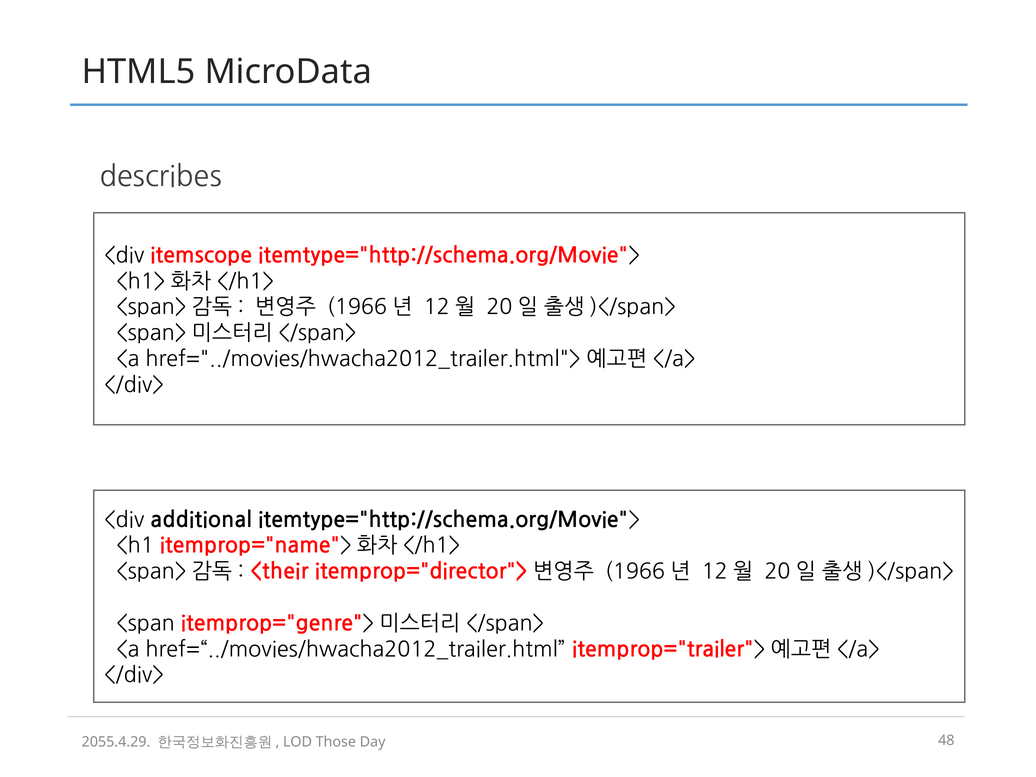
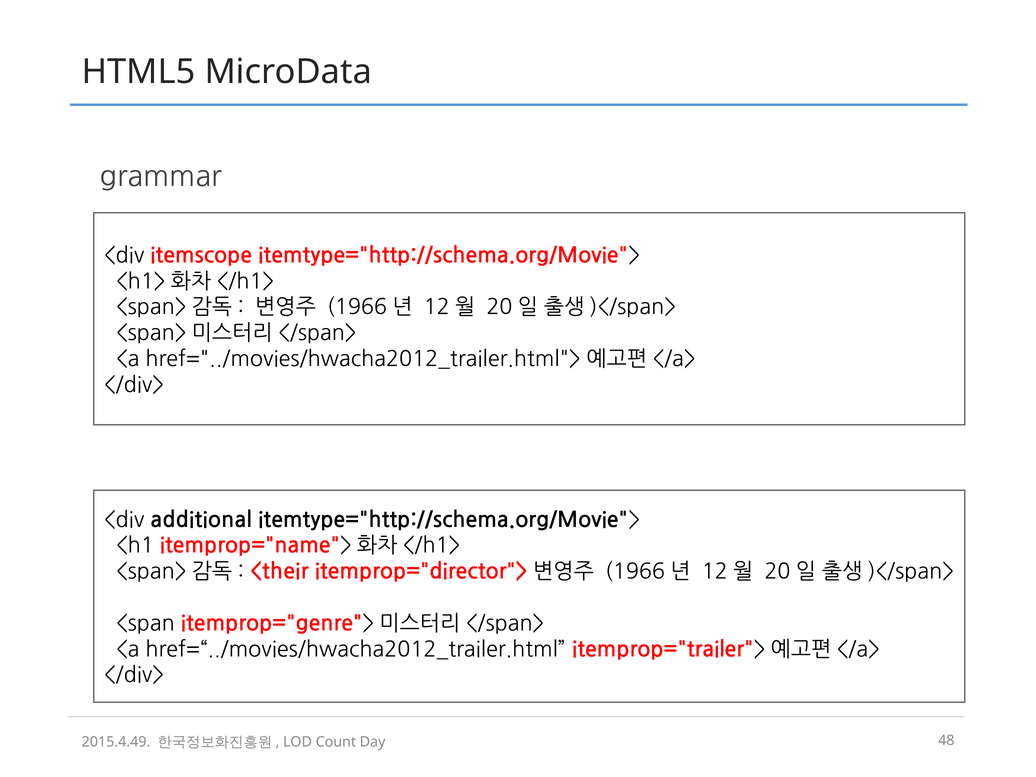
describes: describes -> grammar
2055.4.29: 2055.4.29 -> 2015.4.49
Those: Those -> Count
